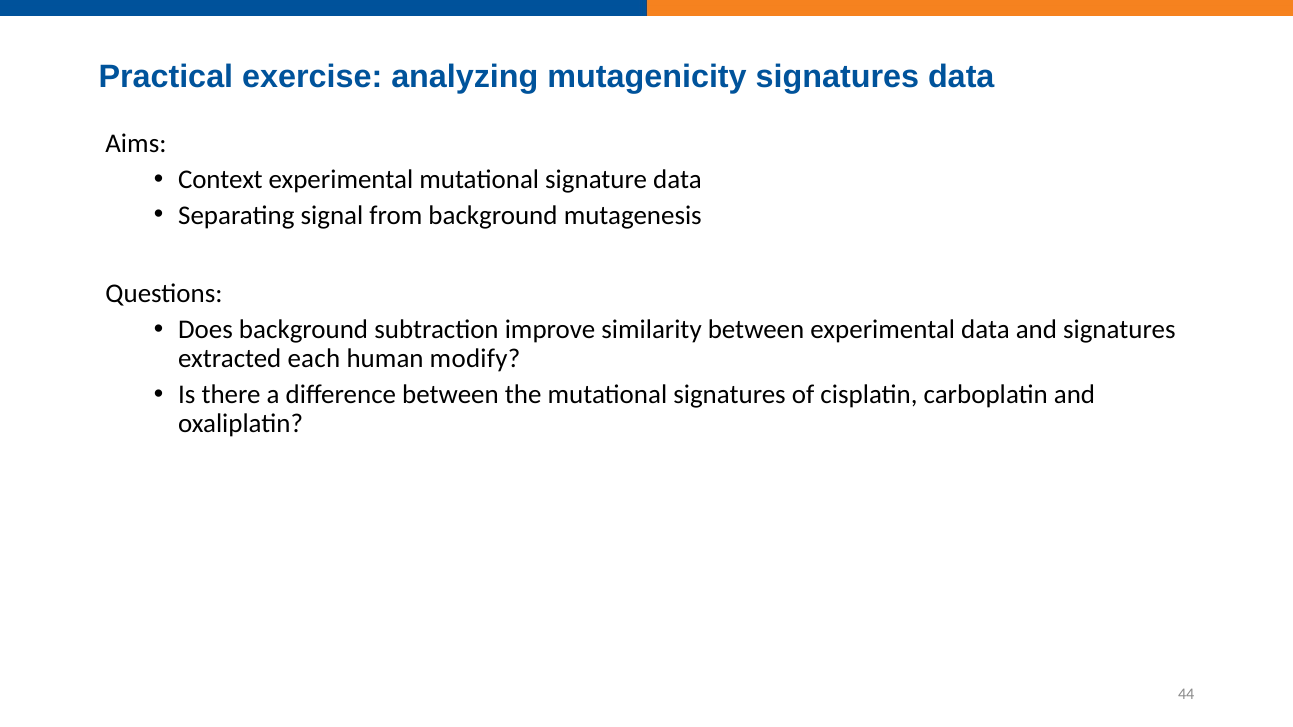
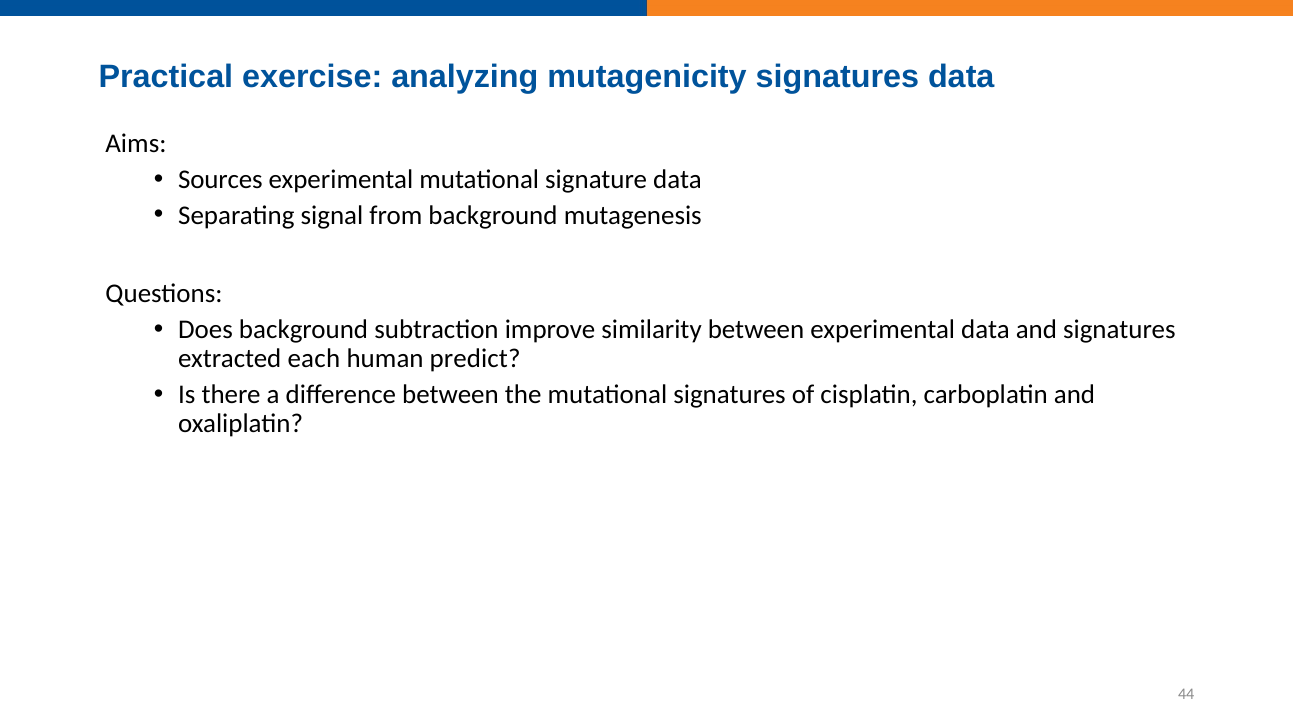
Context: Context -> Sources
modify: modify -> predict
